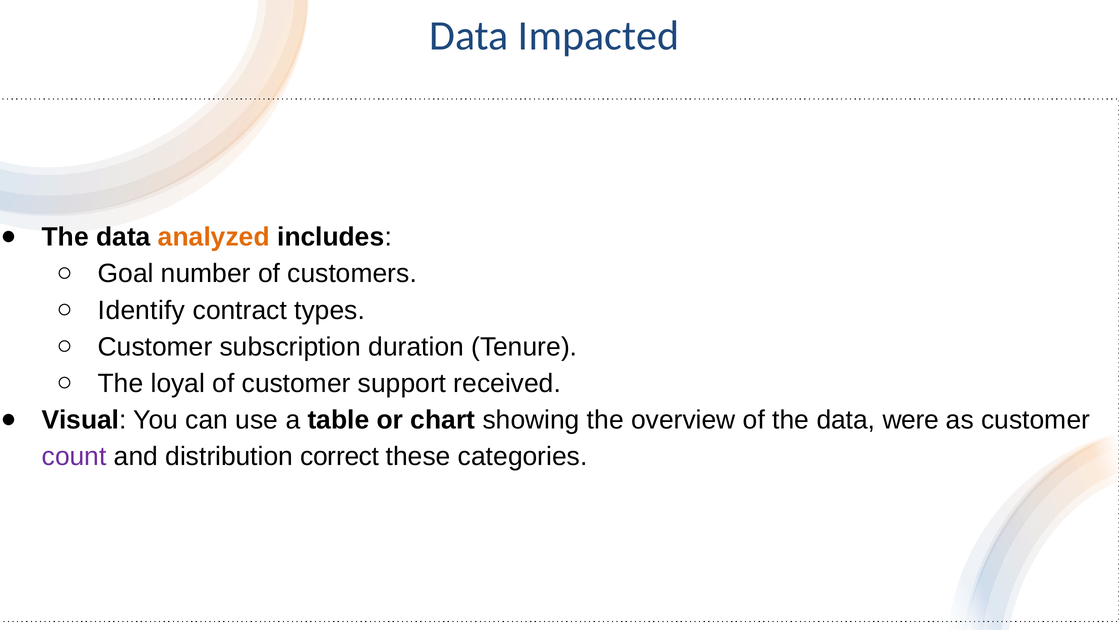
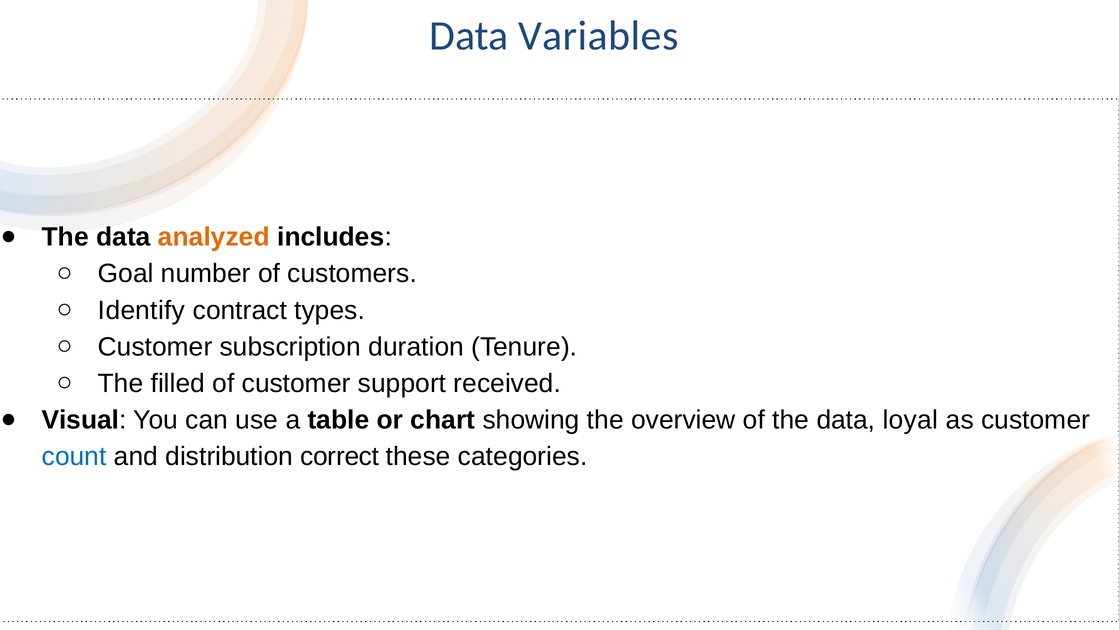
Impacted: Impacted -> Variables
loyal: loyal -> filled
were: were -> loyal
count colour: purple -> blue
